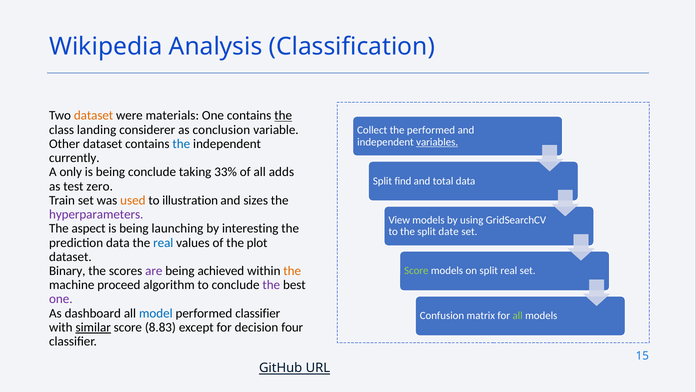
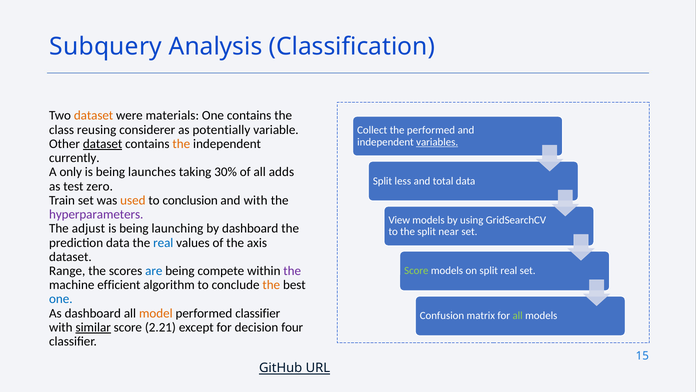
Wikipedia: Wikipedia -> Subquery
the at (283, 116) underline: present -> none
landing: landing -> reusing
conclusion: conclusion -> potentially
dataset at (103, 144) underline: none -> present
the at (181, 144) colour: blue -> orange
being conclude: conclude -> launches
33%: 33% -> 30%
find: find -> less
illustration: illustration -> conclusion
and sizes: sizes -> with
aspect: aspect -> adjust
by interesting: interesting -> dashboard
date: date -> near
plot: plot -> axis
Binary: Binary -> Range
are colour: purple -> blue
achieved: achieved -> compete
the at (292, 271) colour: orange -> purple
proceed: proceed -> efficient
the at (271, 285) colour: purple -> orange
one at (61, 299) colour: purple -> blue
model colour: blue -> orange
8.83: 8.83 -> 2.21
